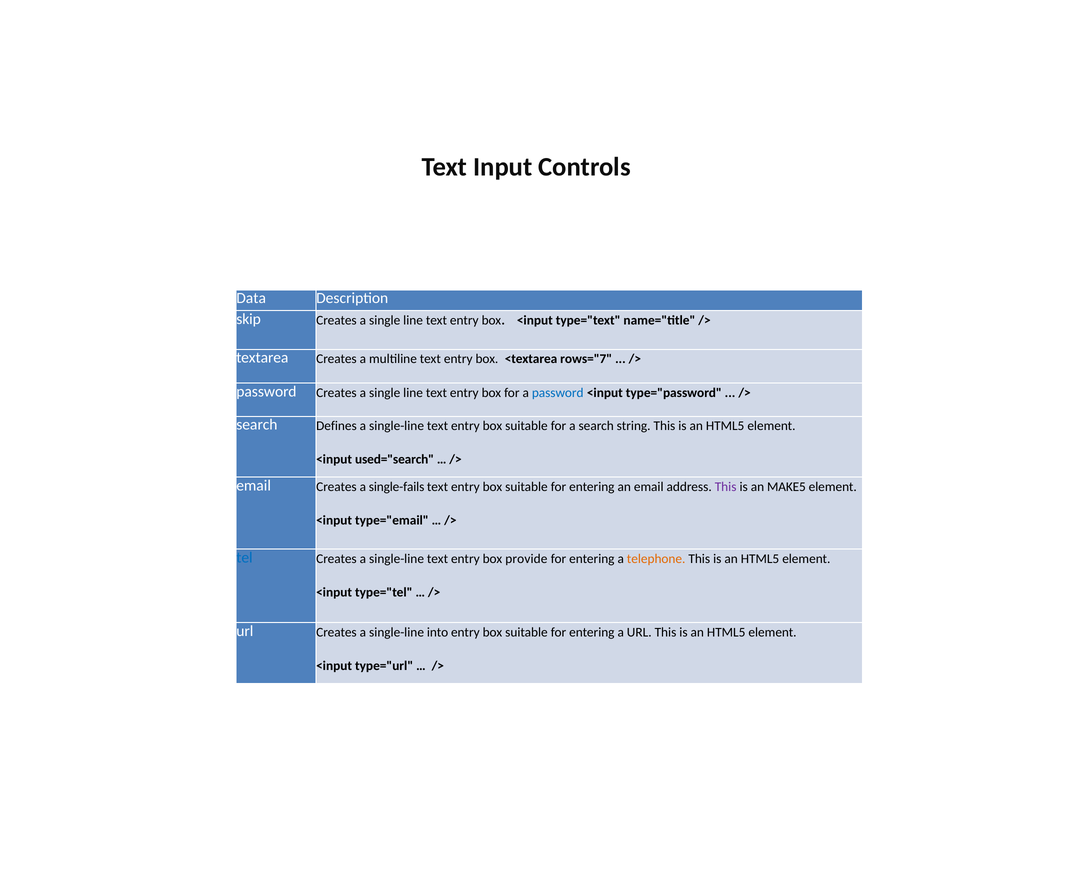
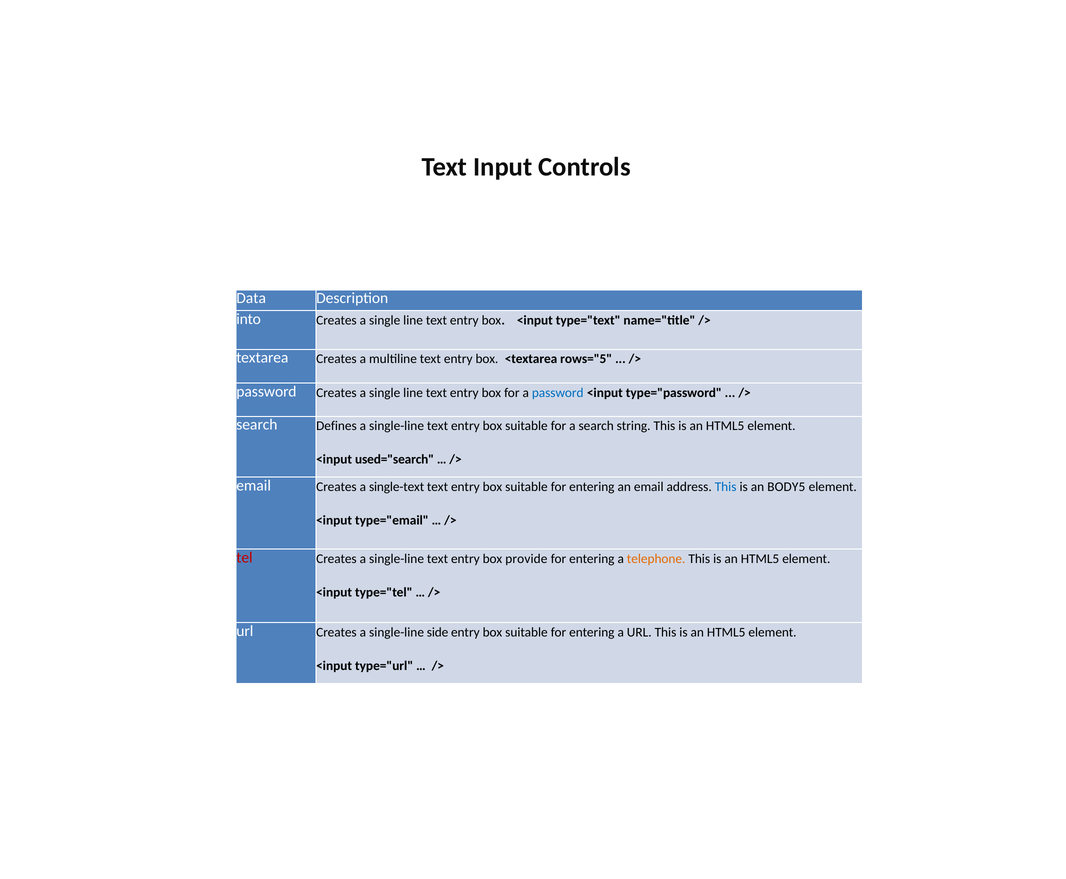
skip: skip -> into
rows="7: rows="7 -> rows="5
single-fails: single-fails -> single-text
This at (726, 487) colour: purple -> blue
MAKE5: MAKE5 -> BODY5
tel colour: blue -> red
into: into -> side
